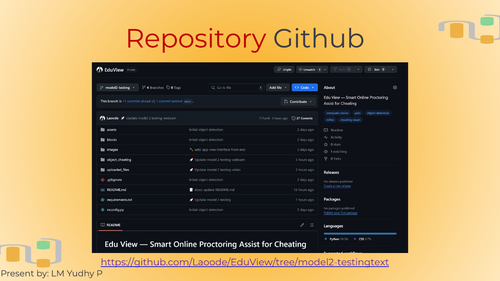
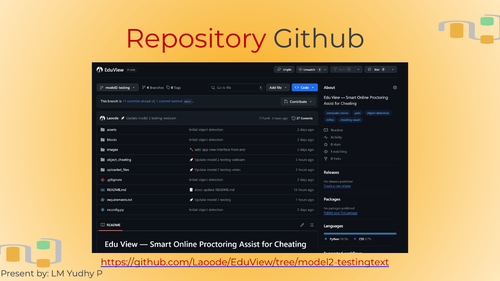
https://github.com/Laoode/EduView/tree/model2-testingtext colour: purple -> red
